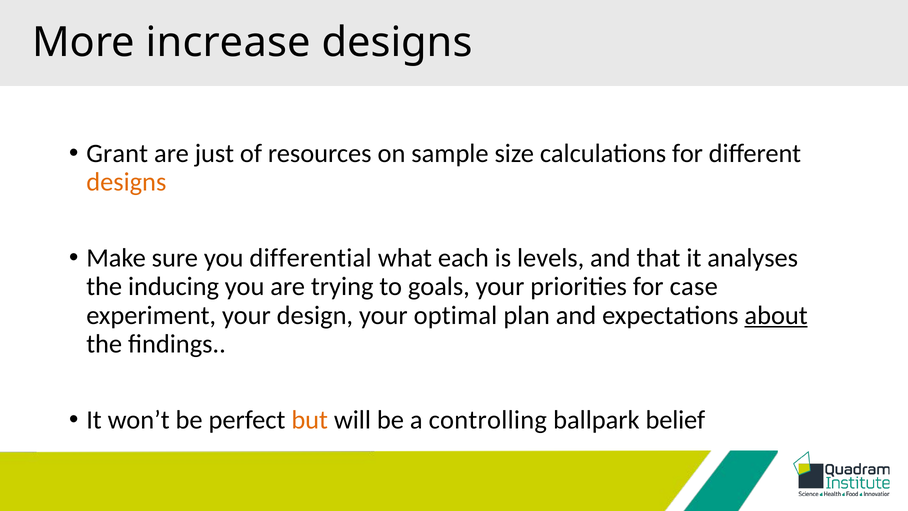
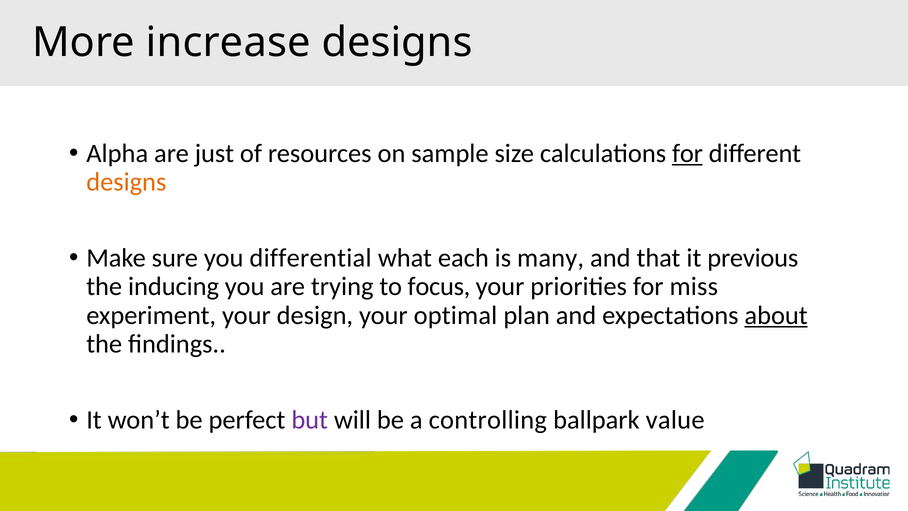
Grant: Grant -> Alpha
for at (688, 153) underline: none -> present
levels: levels -> many
analyses: analyses -> previous
goals: goals -> focus
case: case -> miss
but colour: orange -> purple
belief: belief -> value
